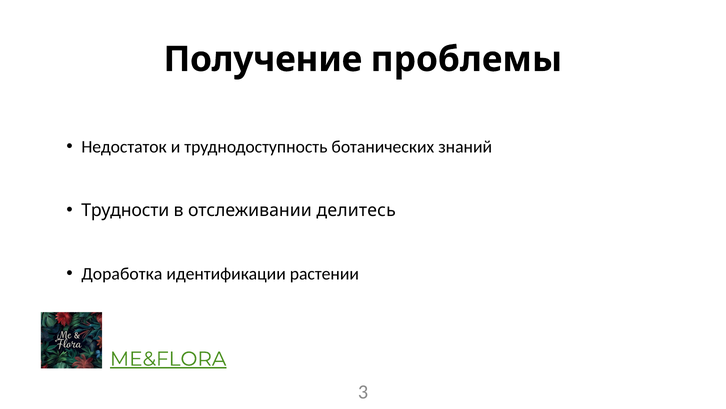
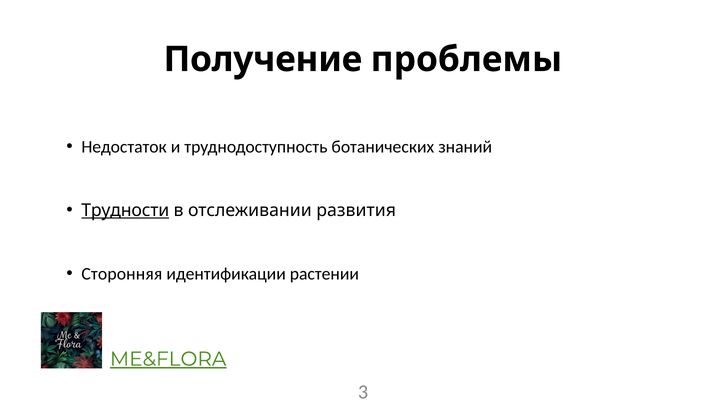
Трудности underline: none -> present
делитесь: делитесь -> развития
Доработка: Доработка -> Сторонняя
